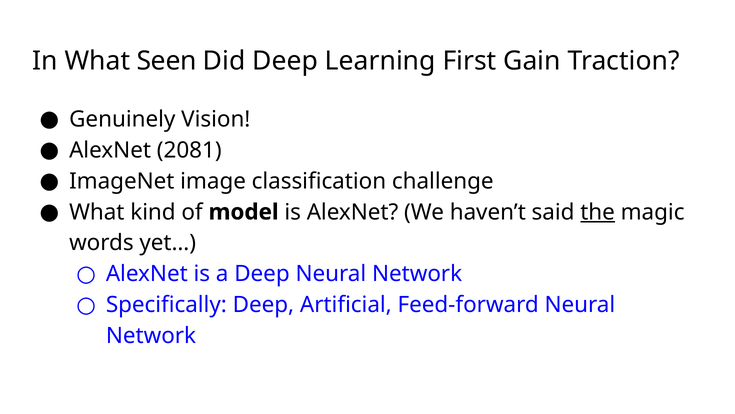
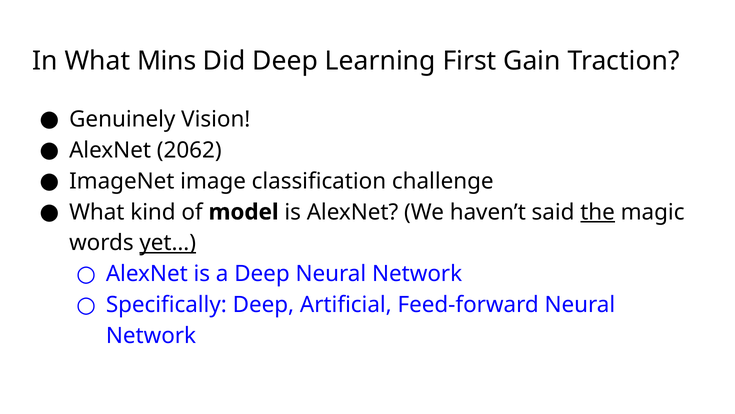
Seen: Seen -> Mins
2081: 2081 -> 2062
yet… underline: none -> present
